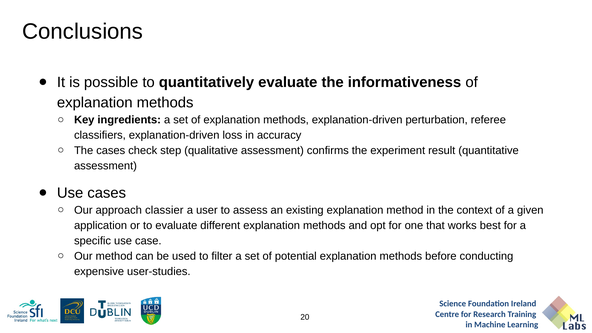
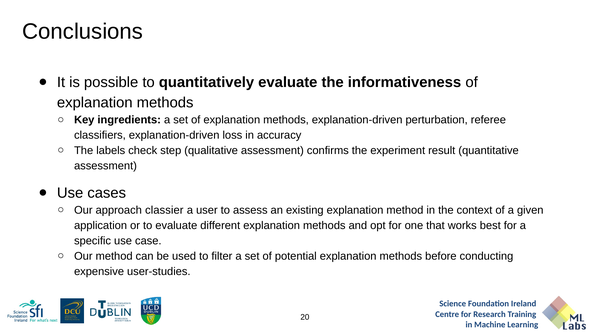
The cases: cases -> labels
